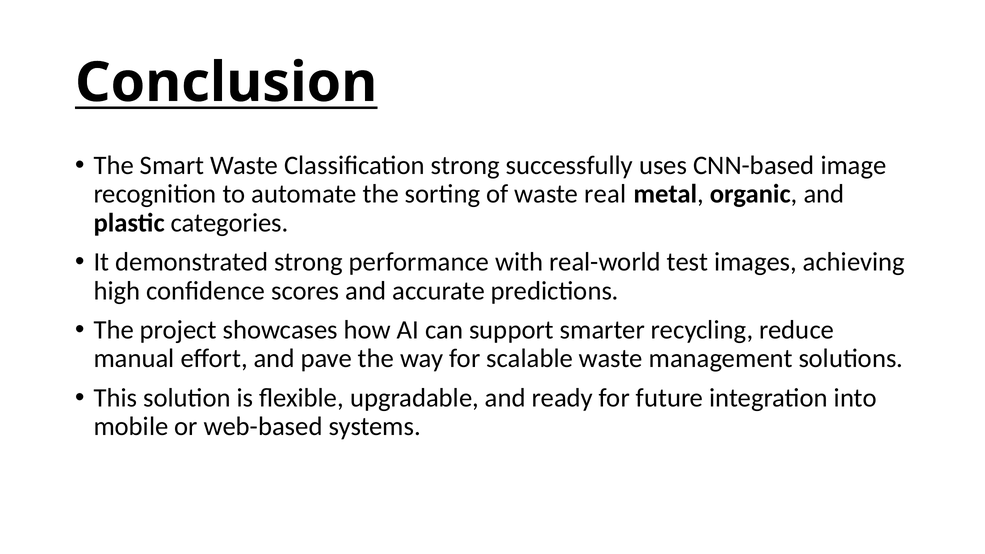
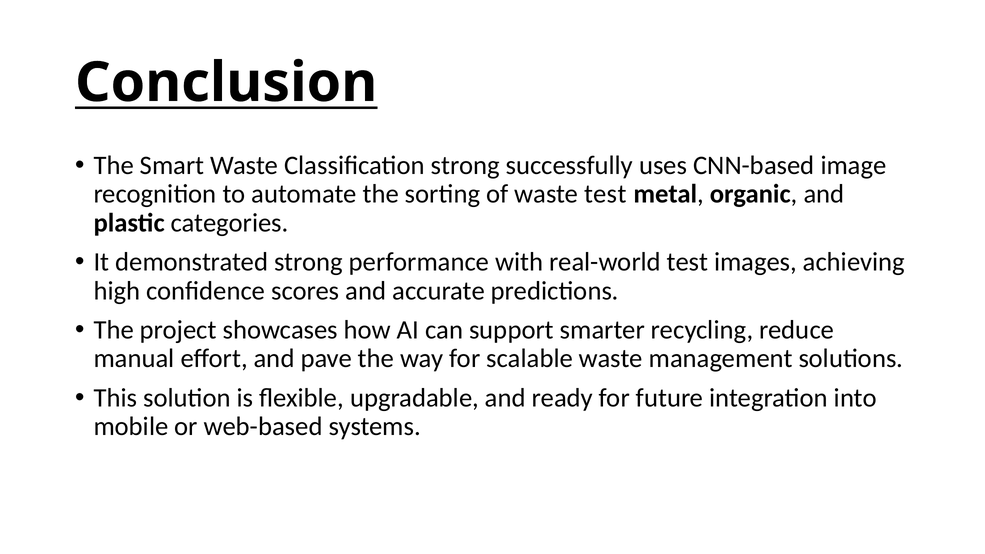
waste real: real -> test
